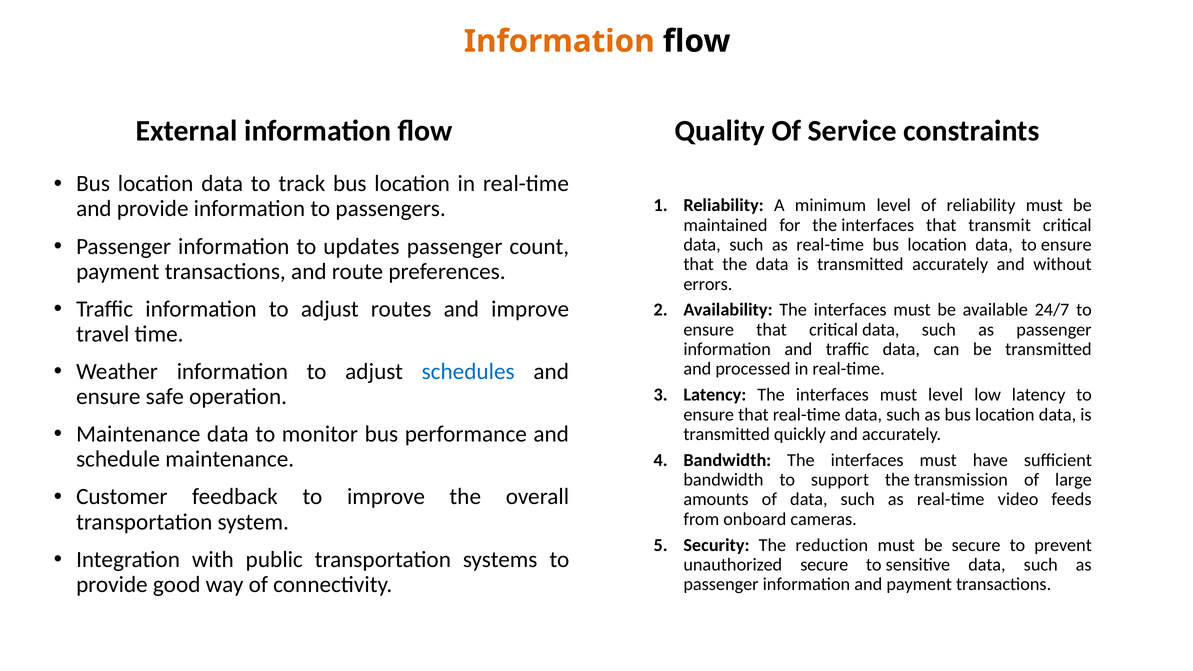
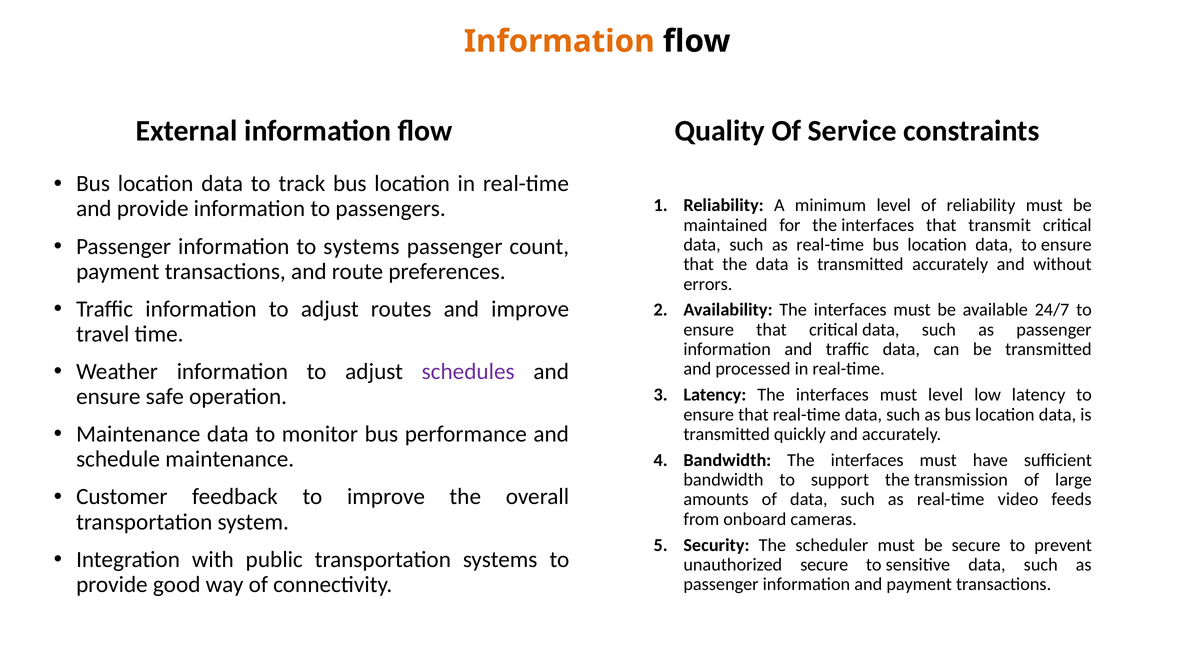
to updates: updates -> systems
schedules colour: blue -> purple
reduction: reduction -> scheduler
